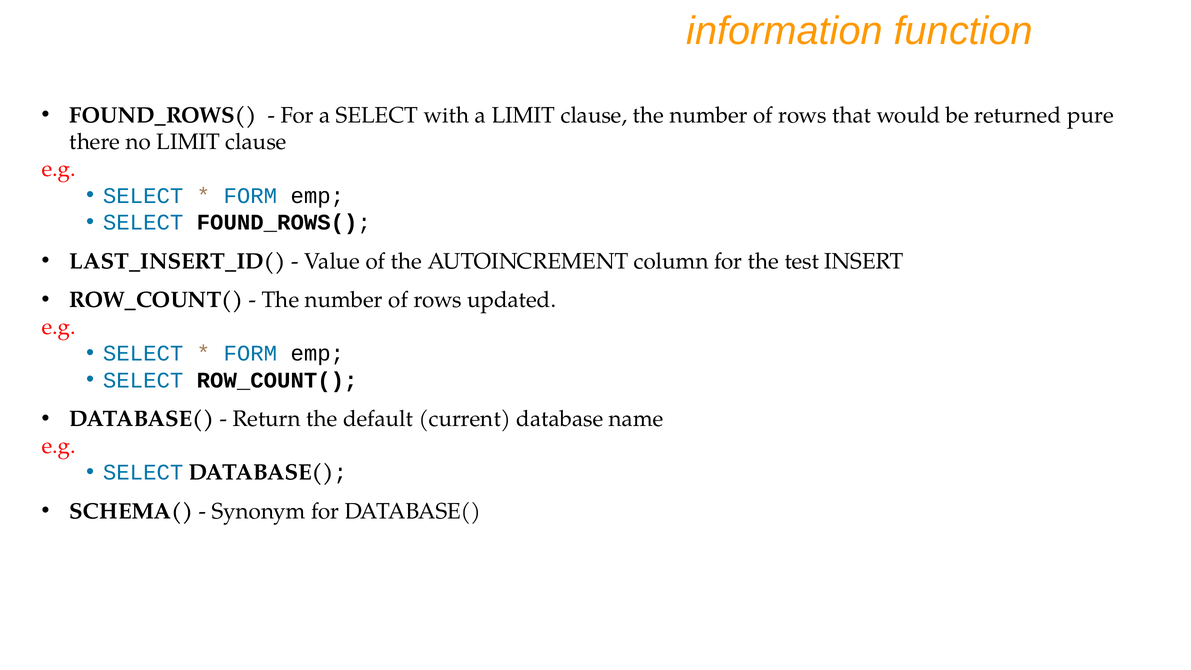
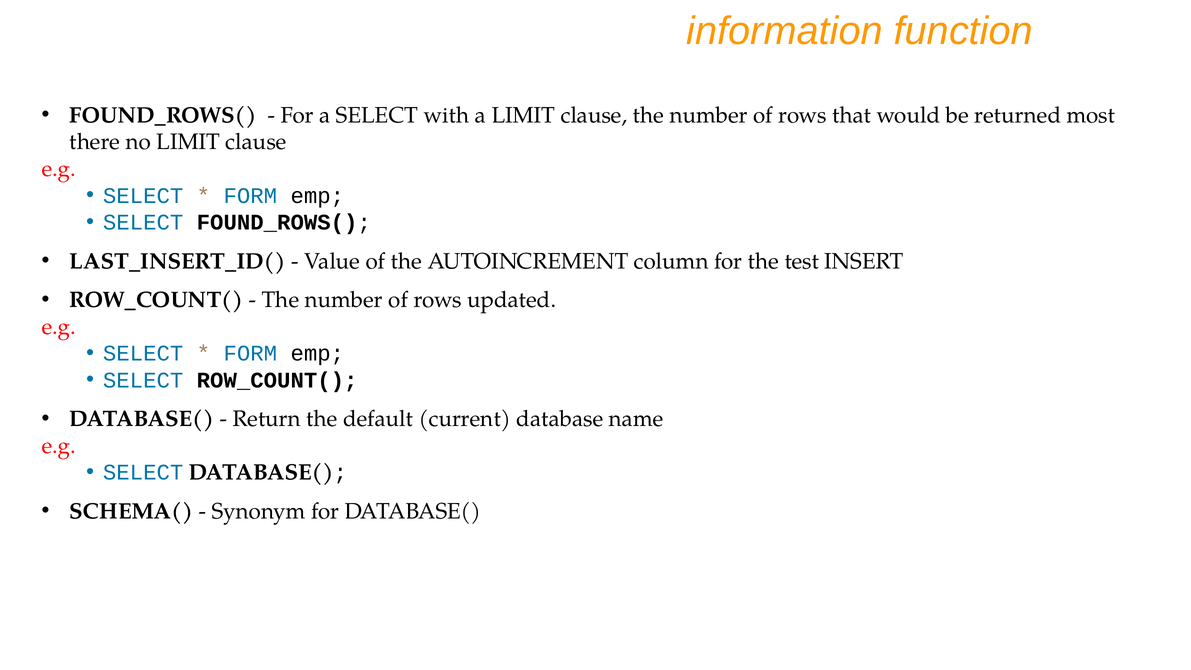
pure: pure -> most
